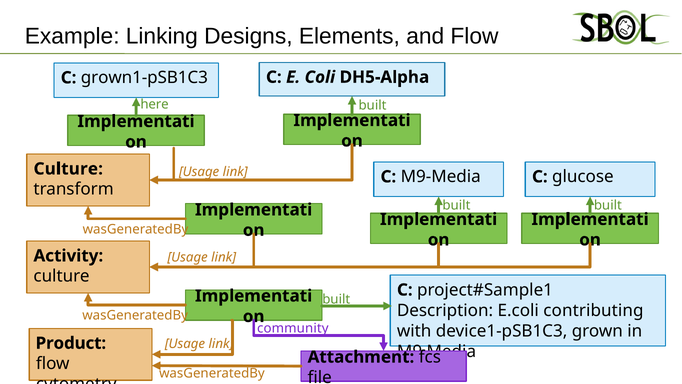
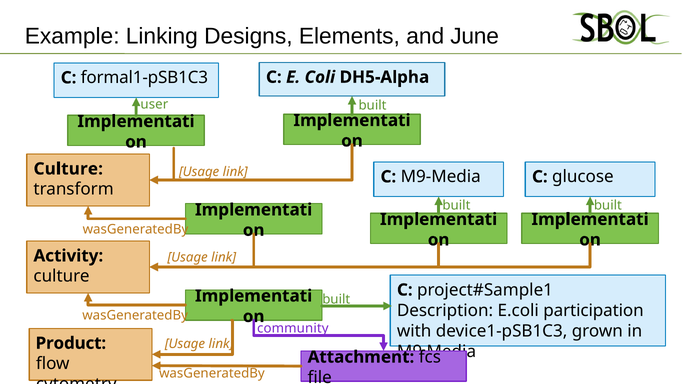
and Flow: Flow -> June
grown1-pSB1C3: grown1-pSB1C3 -> formal1-pSB1C3
here: here -> user
contributing: contributing -> participation
